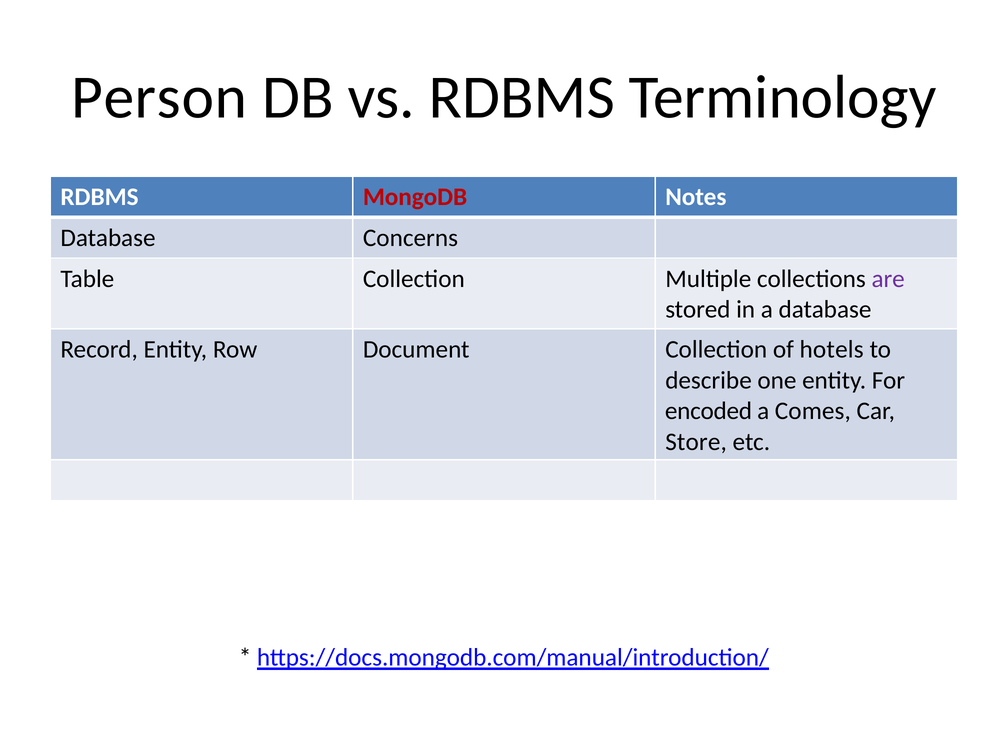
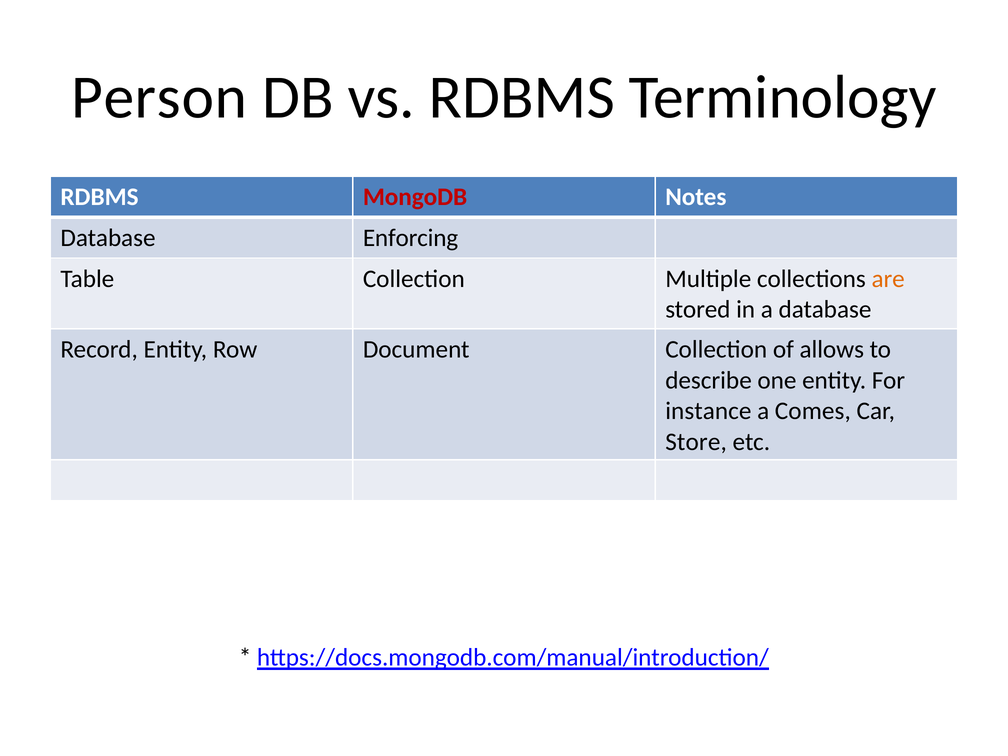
Concerns: Concerns -> Enforcing
are colour: purple -> orange
hotels: hotels -> allows
encoded: encoded -> instance
